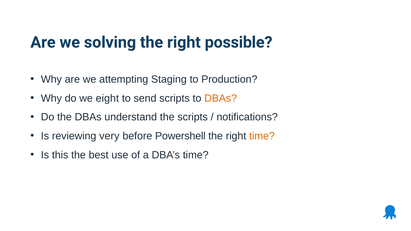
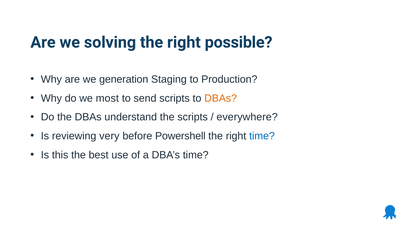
attempting: attempting -> generation
eight: eight -> most
notifications: notifications -> everywhere
time at (262, 136) colour: orange -> blue
